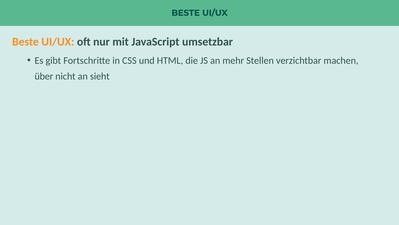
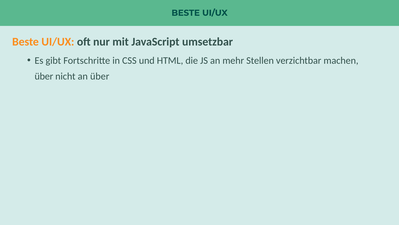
an sieht: sieht -> über
